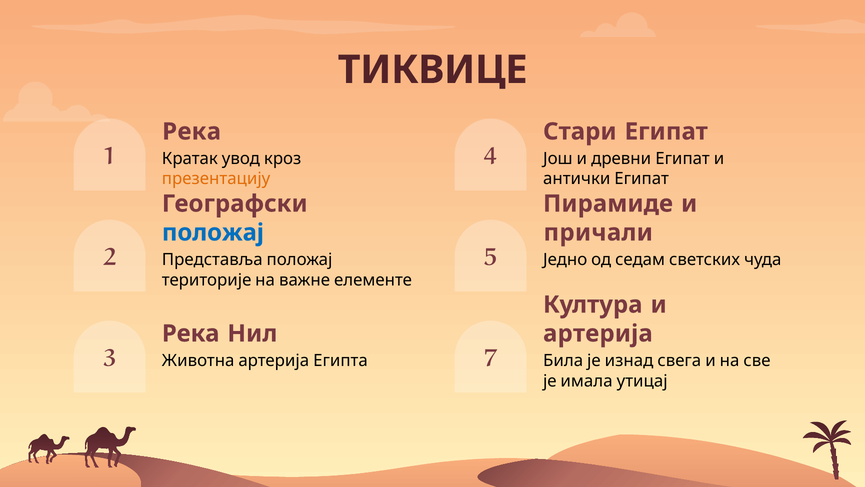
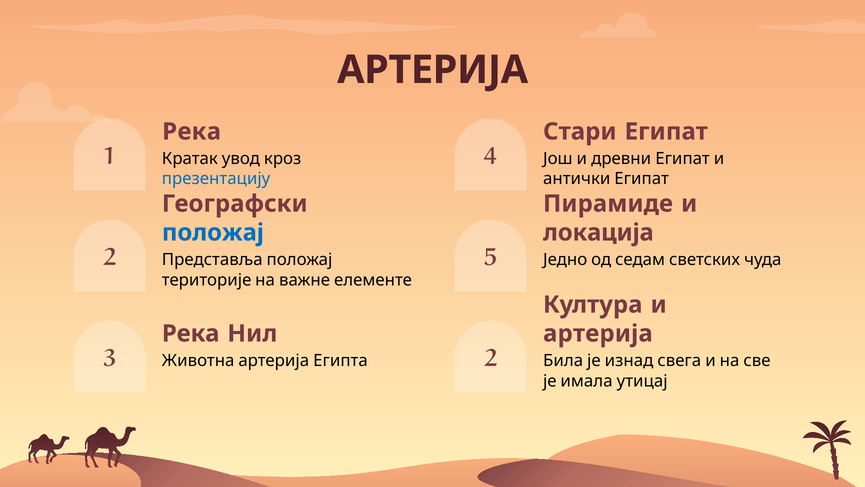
ТИКВИЦЕ at (433, 70): ТИКВИЦЕ -> АРТЕРИЈА
презентацију colour: orange -> blue
причали: причали -> локација
3 7: 7 -> 2
